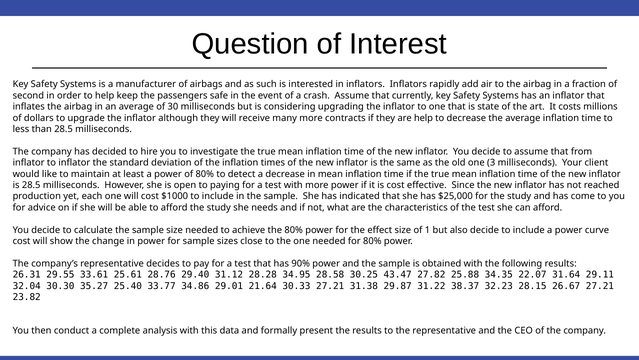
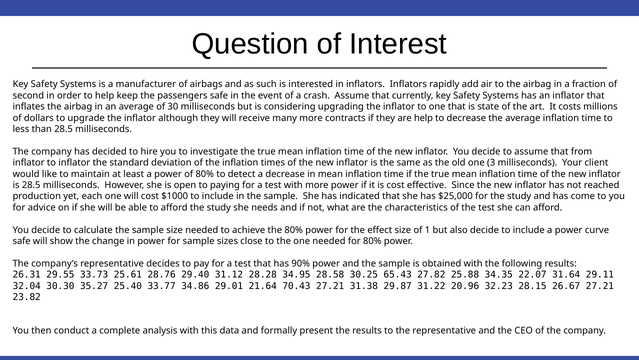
cost at (22, 241): cost -> safe
33.61: 33.61 -> 33.73
43.47: 43.47 -> 65.43
30.33: 30.33 -> 70.43
38.37: 38.37 -> 20.96
